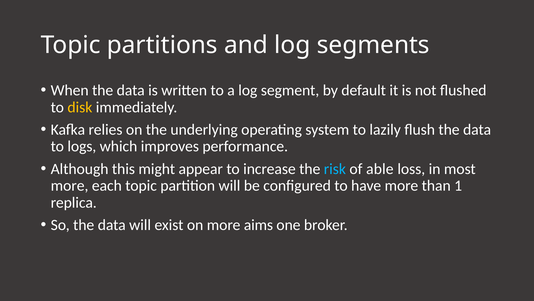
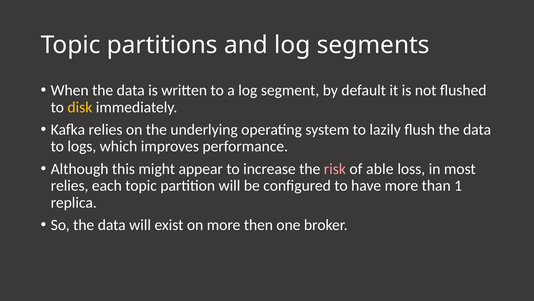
risk colour: light blue -> pink
more at (70, 185): more -> relies
aims: aims -> then
